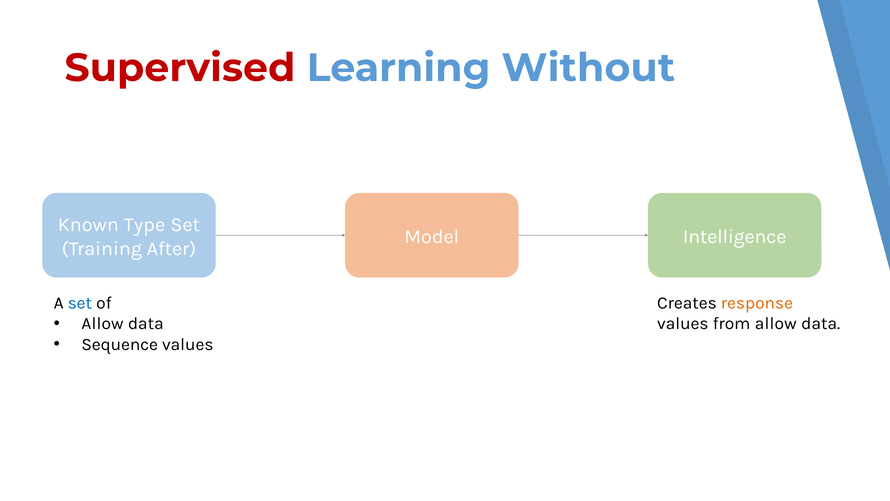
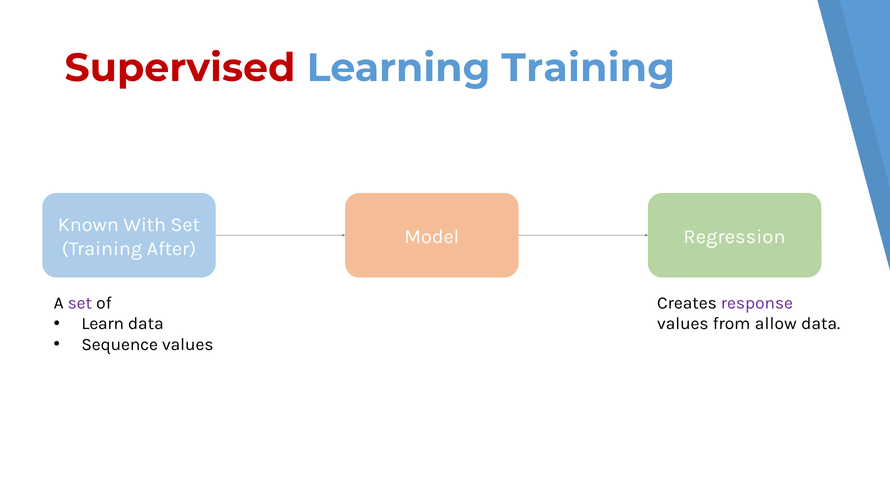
Learning Without: Without -> Training
Type: Type -> With
Intelligence: Intelligence -> Regression
response colour: orange -> purple
set at (80, 303) colour: blue -> purple
Allow at (103, 324): Allow -> Learn
